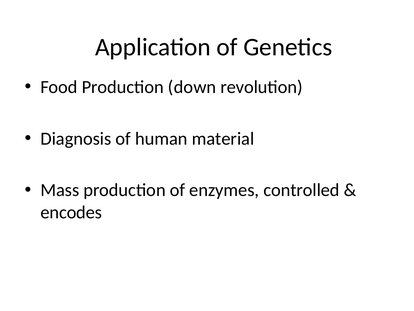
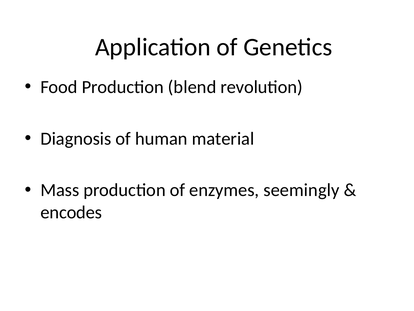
down: down -> blend
controlled: controlled -> seemingly
